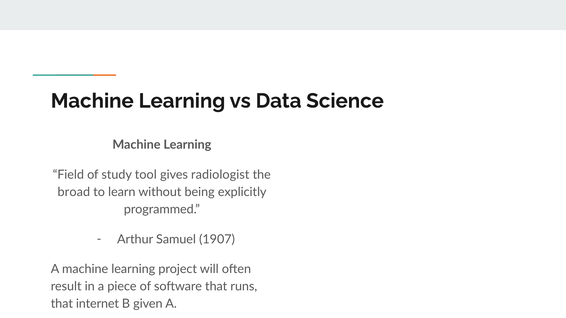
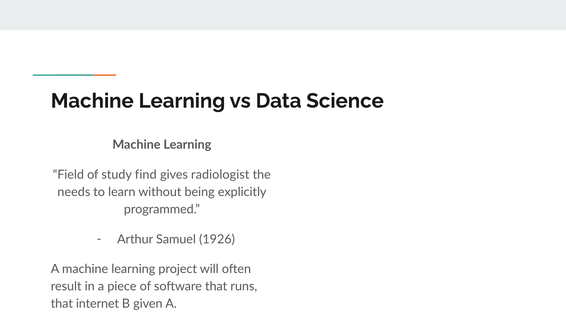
tool: tool -> find
broad: broad -> needs
1907: 1907 -> 1926
